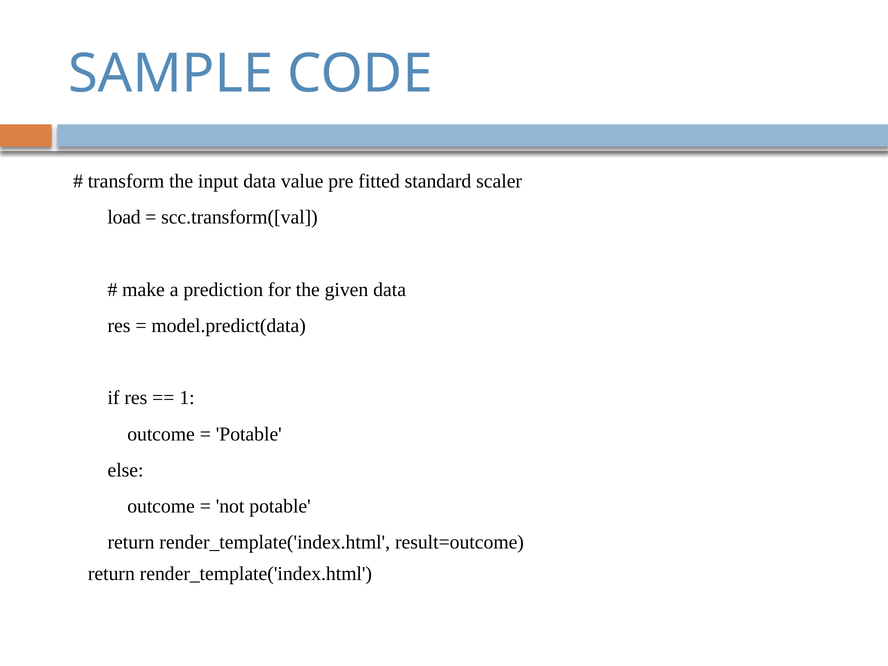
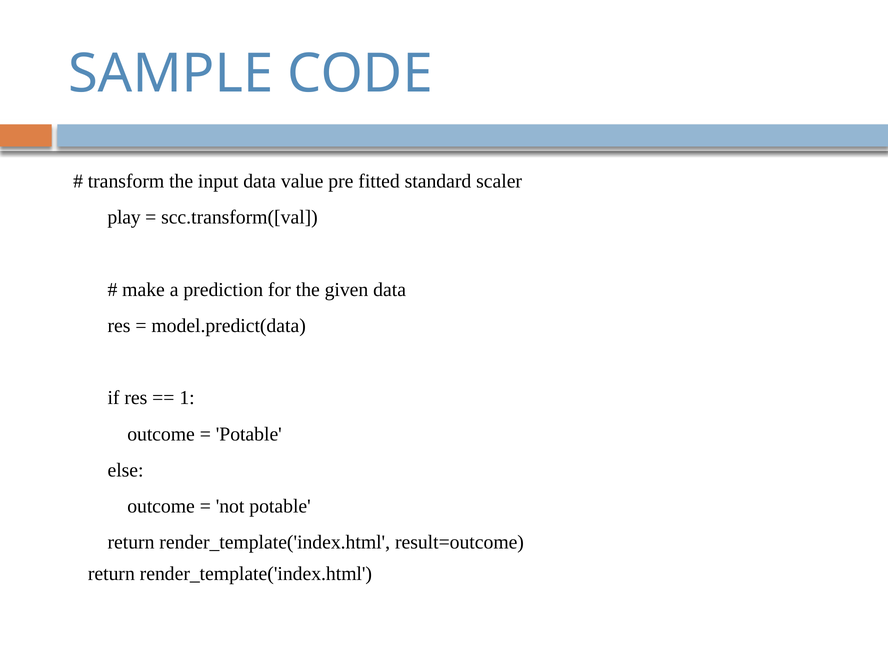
load: load -> play
